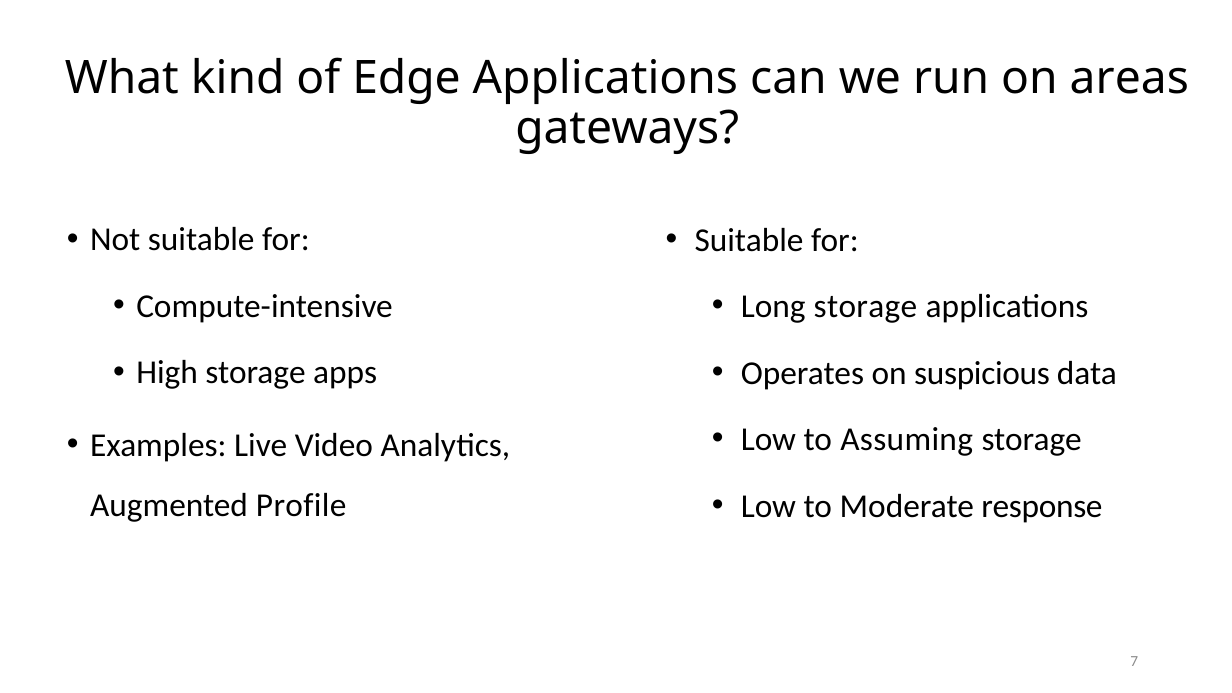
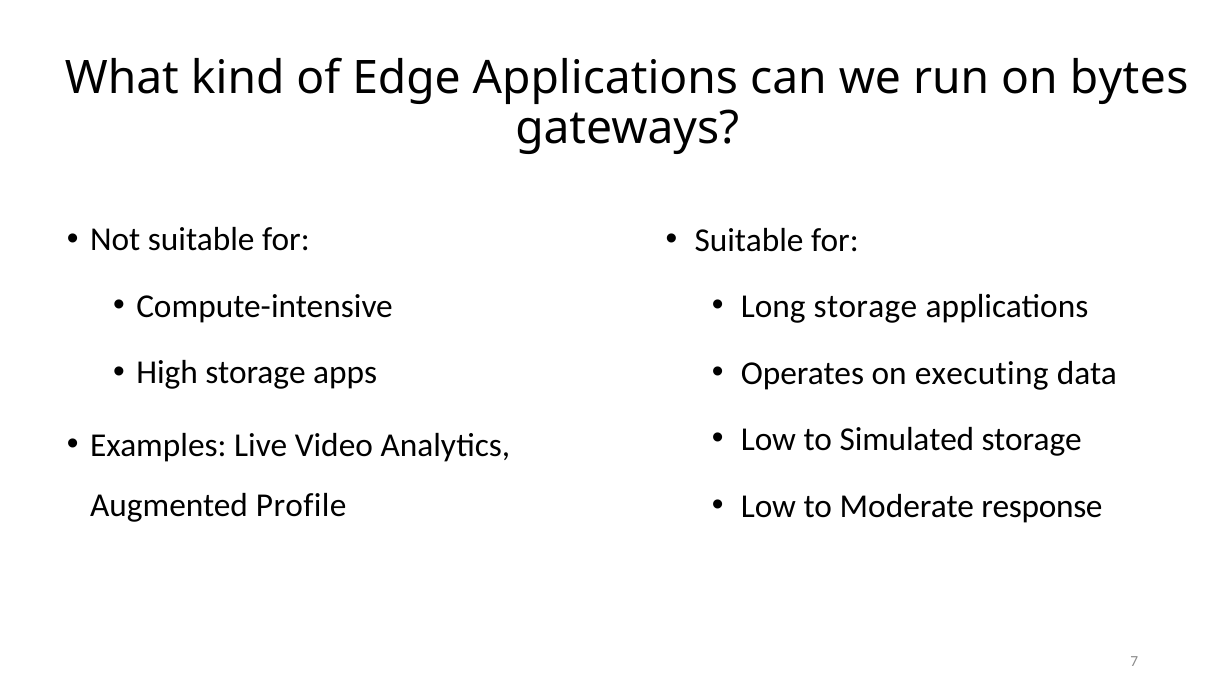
areas: areas -> bytes
suspicious: suspicious -> executing
Assuming: Assuming -> Simulated
